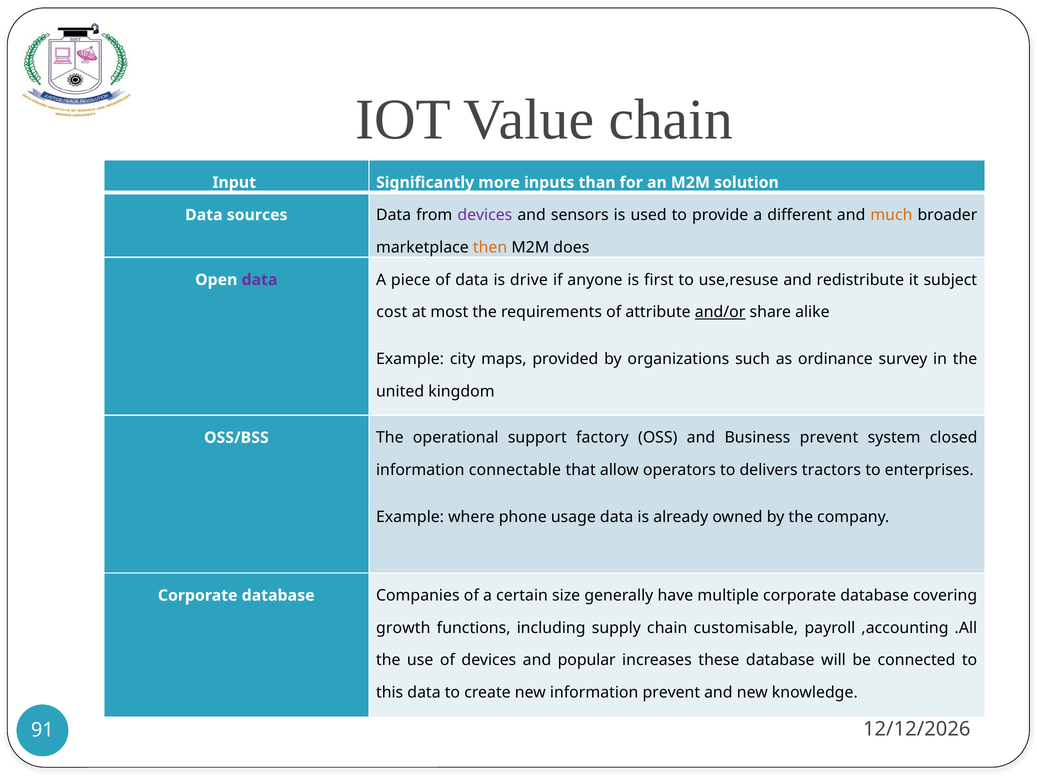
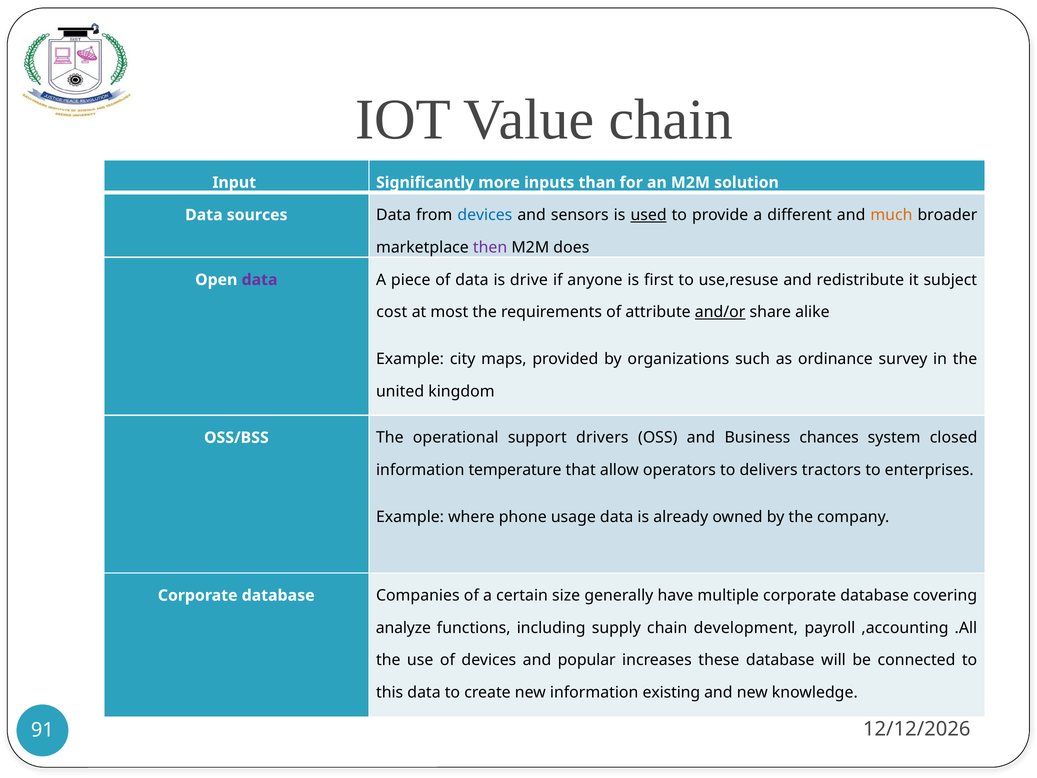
devices at (485, 215) colour: purple -> blue
used underline: none -> present
then colour: orange -> purple
factory: factory -> drivers
Business prevent: prevent -> chances
connectable: connectable -> temperature
growth: growth -> analyze
customisable: customisable -> development
information prevent: prevent -> existing
